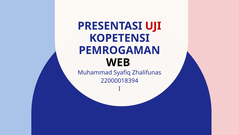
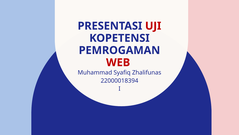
WEB colour: black -> red
